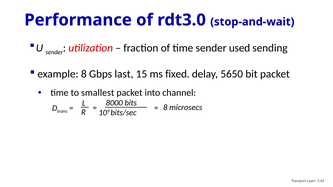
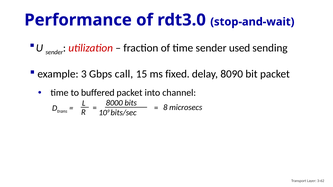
example 8: 8 -> 3
last: last -> call
5650: 5650 -> 8090
smallest: smallest -> buffered
